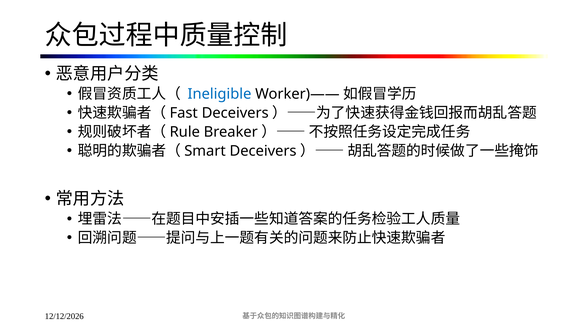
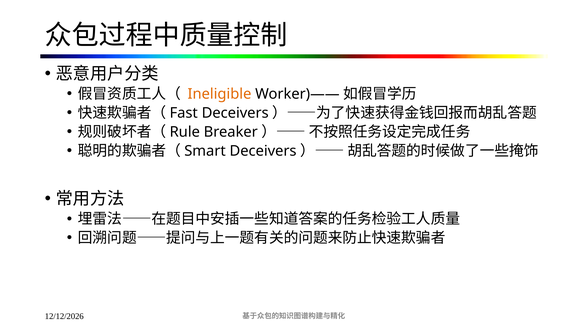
Ineligible colour: blue -> orange
